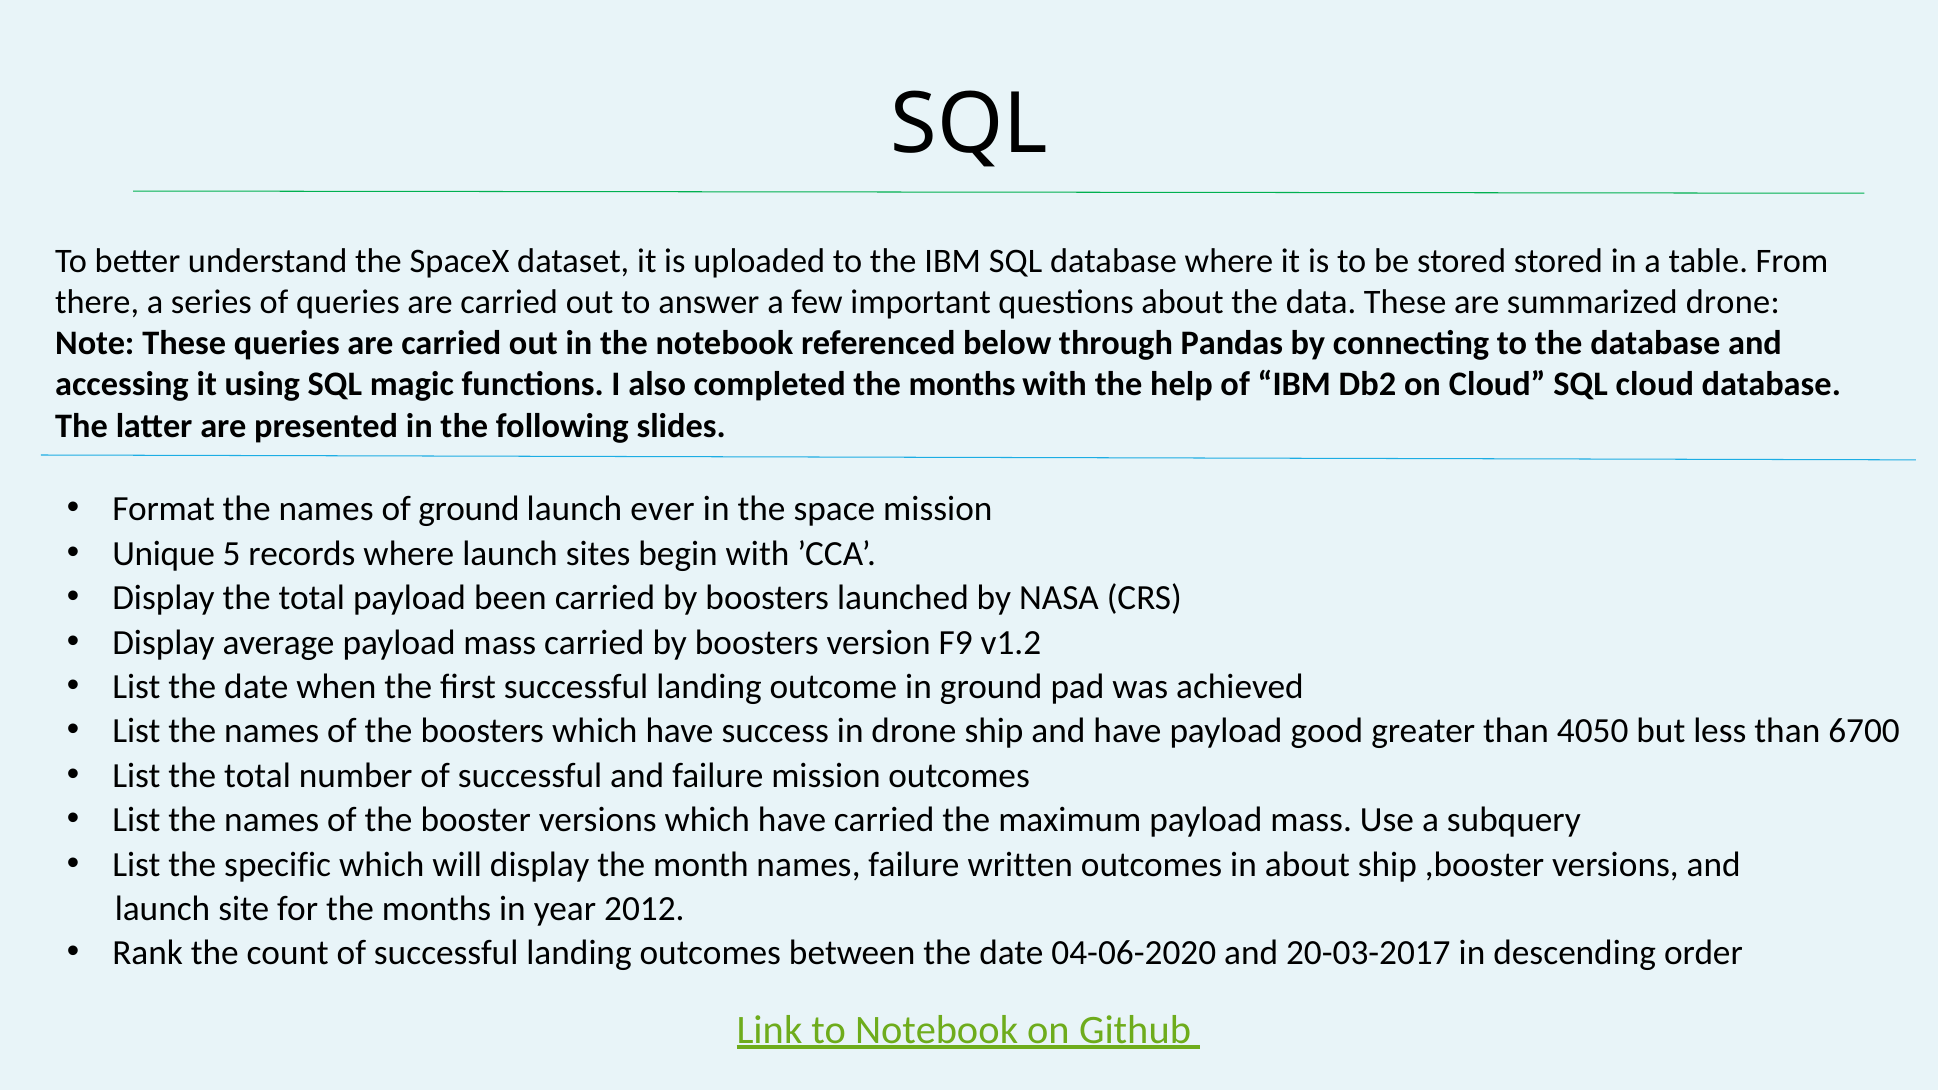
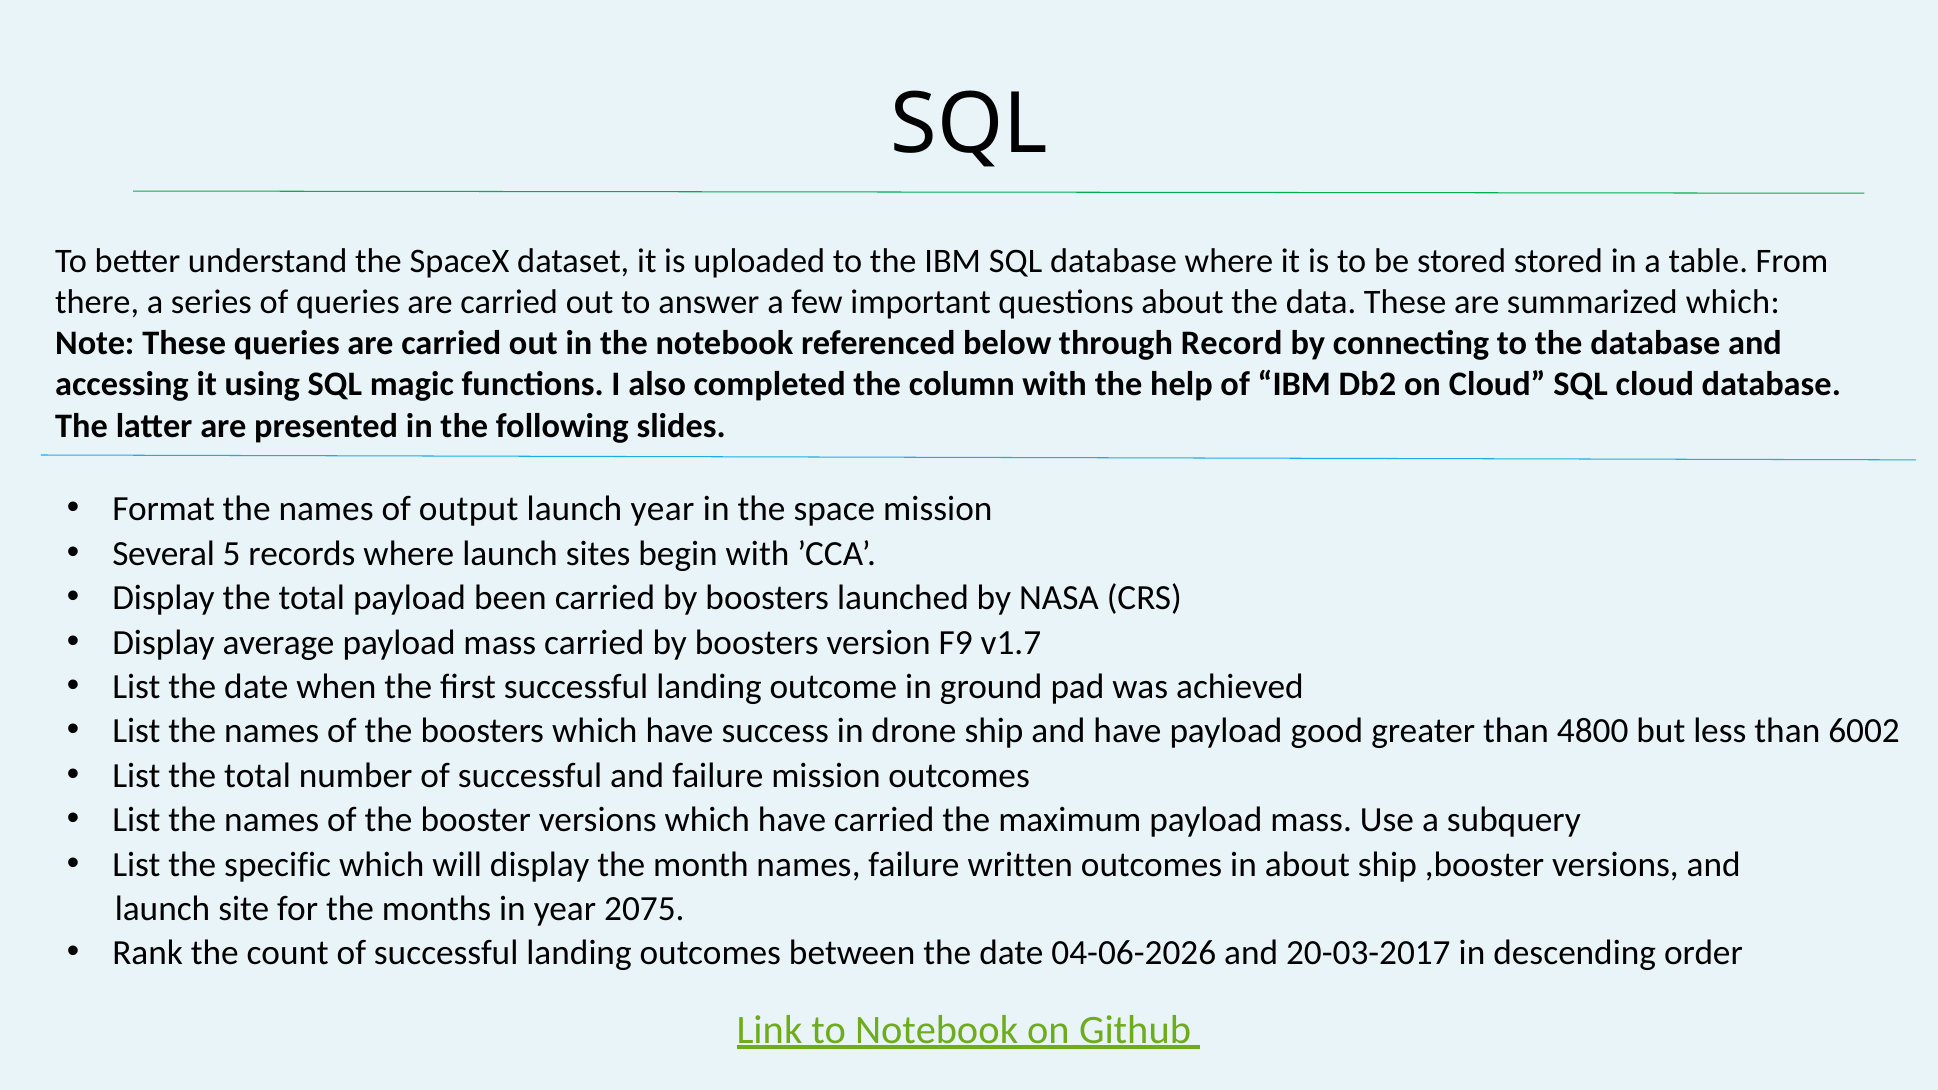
summarized drone: drone -> which
Pandas: Pandas -> Record
completed the months: months -> column
of ground: ground -> output
launch ever: ever -> year
Unique: Unique -> Several
v1.2: v1.2 -> v1.7
4050: 4050 -> 4800
6700: 6700 -> 6002
2012: 2012 -> 2075
04-06-2020: 04-06-2020 -> 04-06-2026
